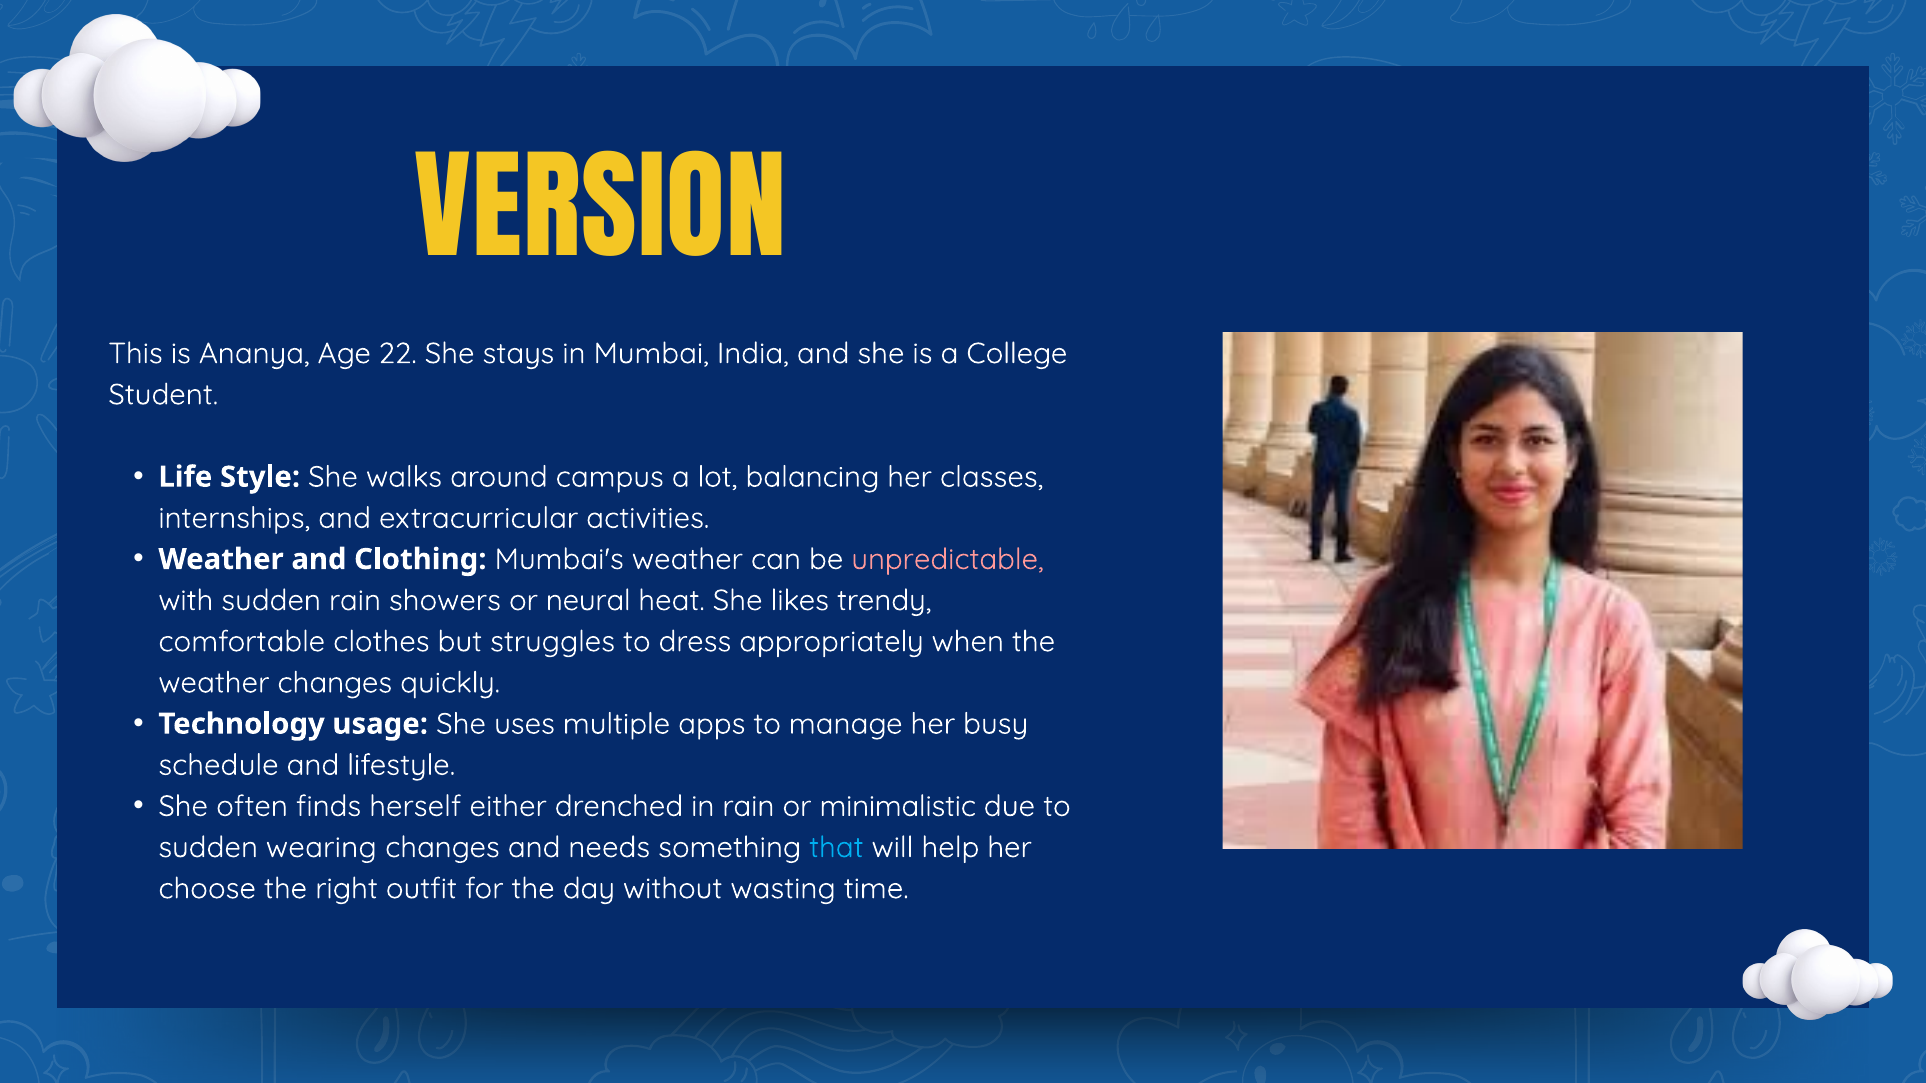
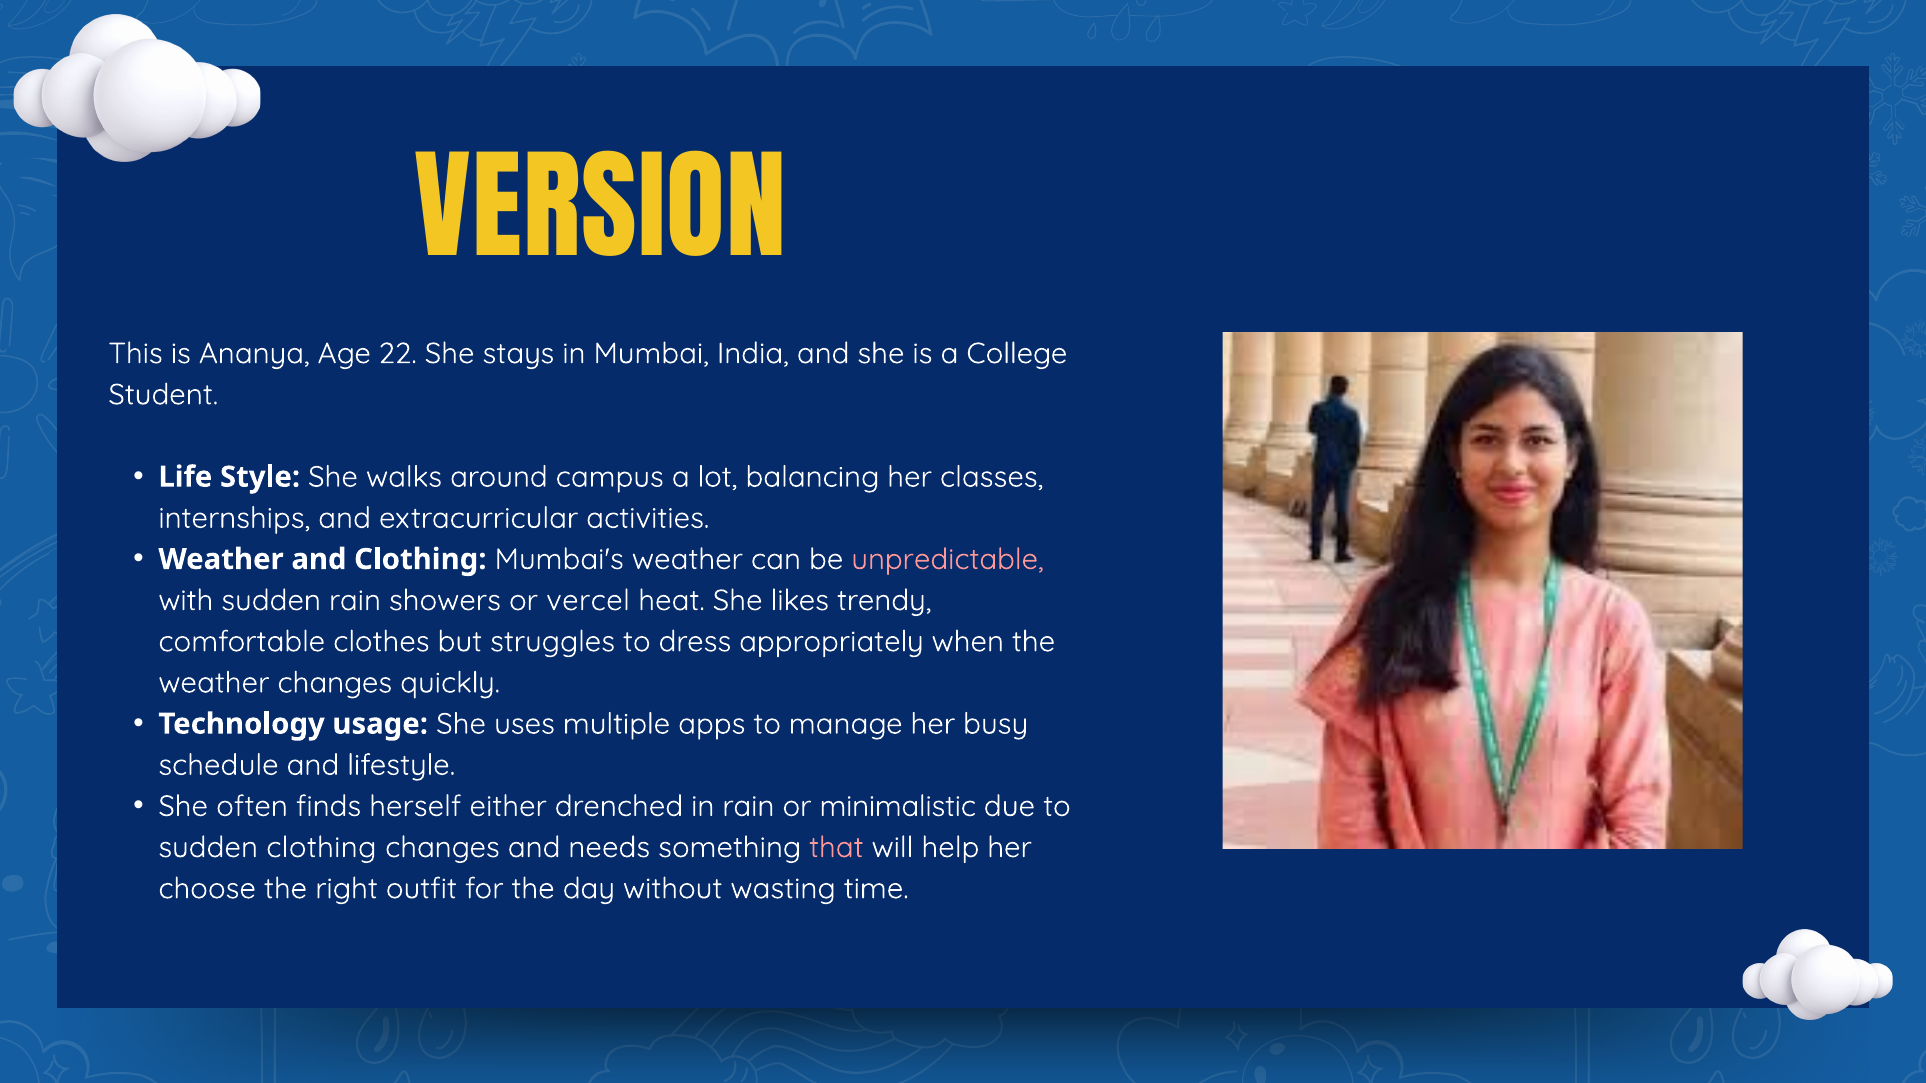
neural: neural -> vercel
sudden wearing: wearing -> clothing
that colour: light blue -> pink
